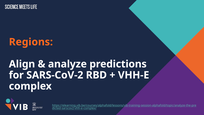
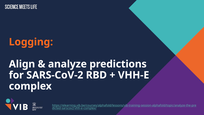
Regions: Regions -> Logging
